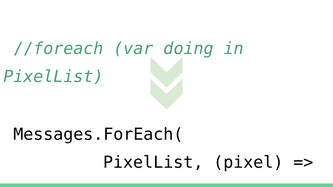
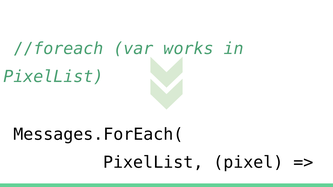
doing: doing -> works
